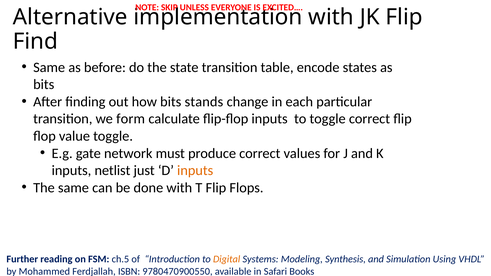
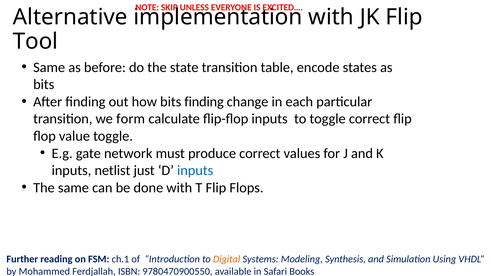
Find: Find -> Tool
bits stands: stands -> finding
inputs at (195, 171) colour: orange -> blue
ch.5: ch.5 -> ch.1
